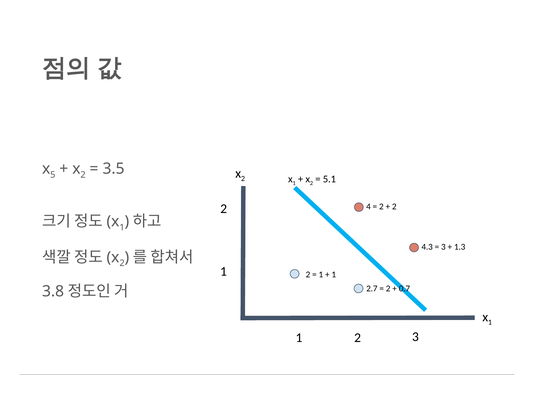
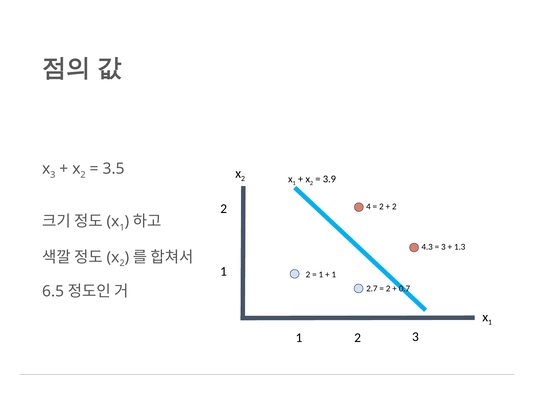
5 at (53, 175): 5 -> 3
5.1: 5.1 -> 3.9
3.8: 3.8 -> 6.5
